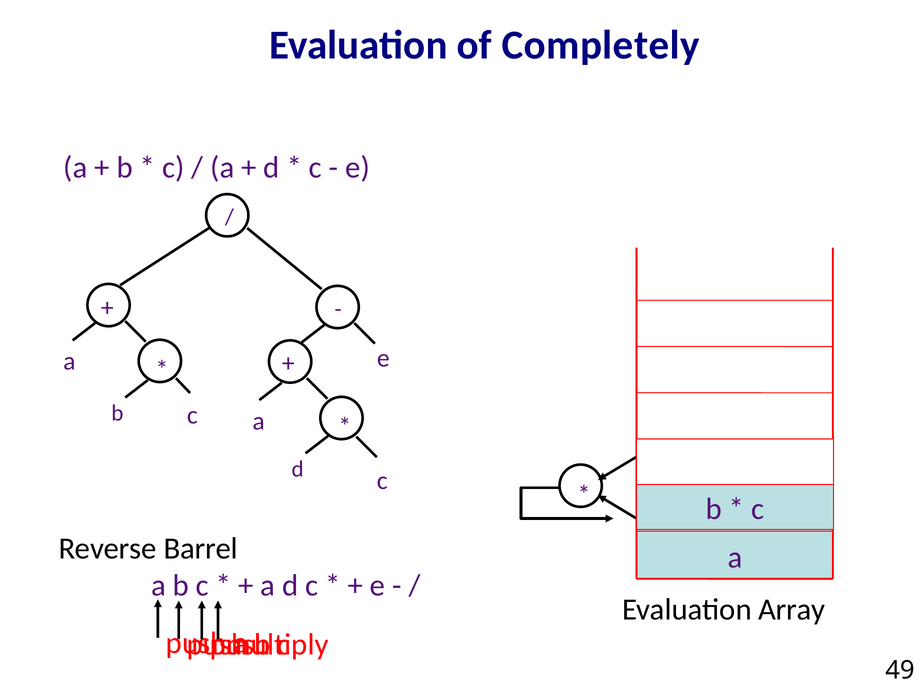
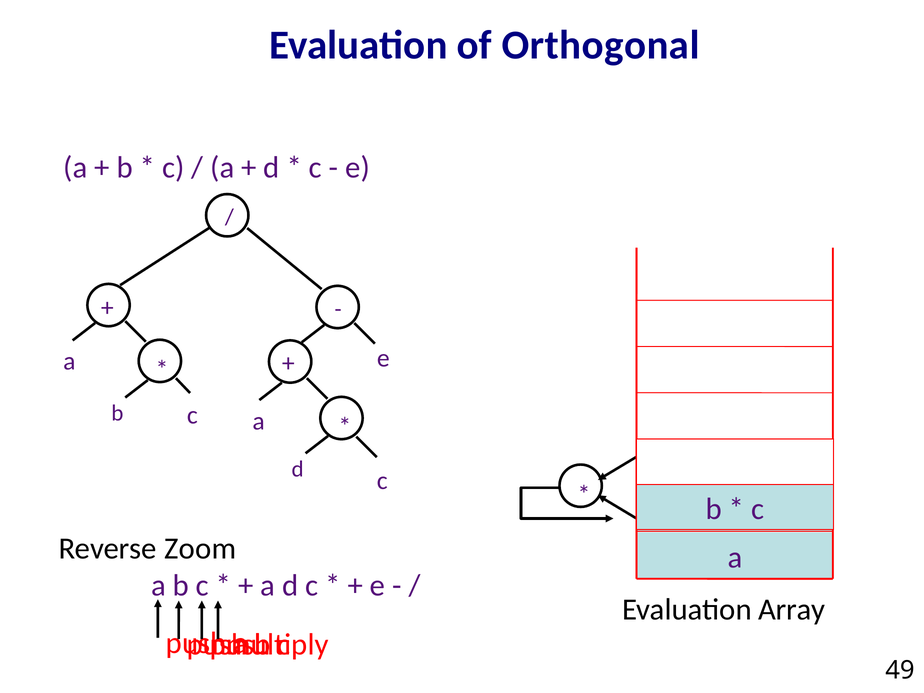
Completely: Completely -> Orthogonal
Barrel: Barrel -> Zoom
